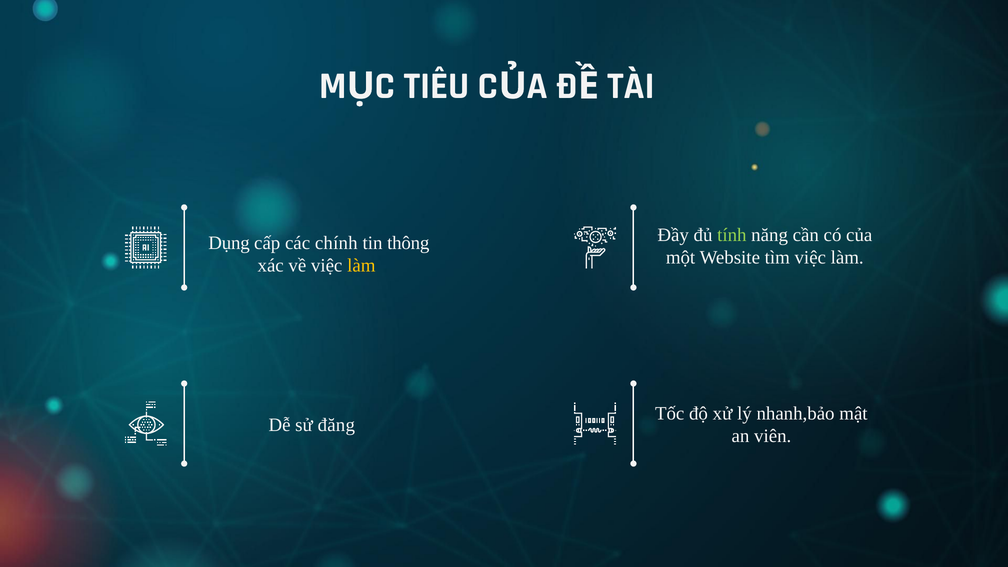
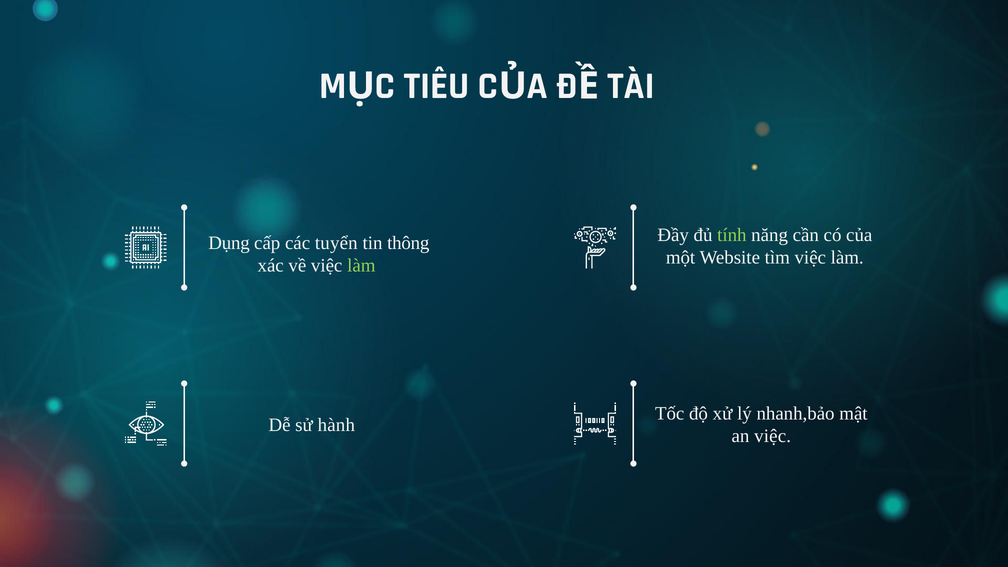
chính: chính -> tuyển
làm at (361, 266) colour: yellow -> light green
đăng: đăng -> hành
an viên: viên -> việc
